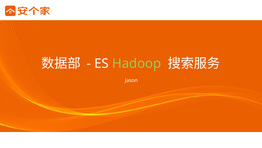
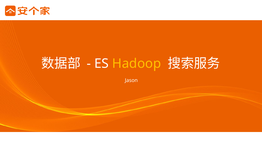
Hadoop colour: light green -> yellow
